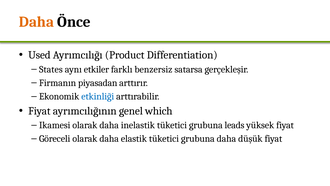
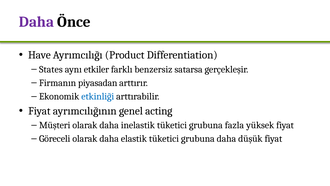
Daha at (36, 22) colour: orange -> purple
Used: Used -> Have
which: which -> acting
Ikamesi: Ikamesi -> Müşteri
leads: leads -> fazla
